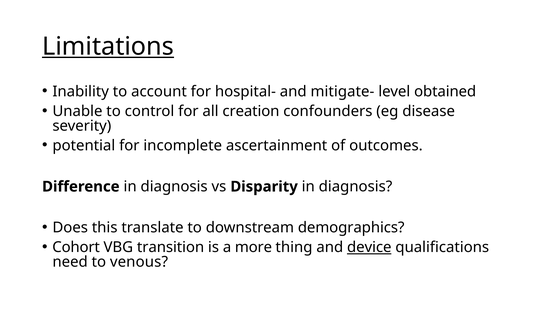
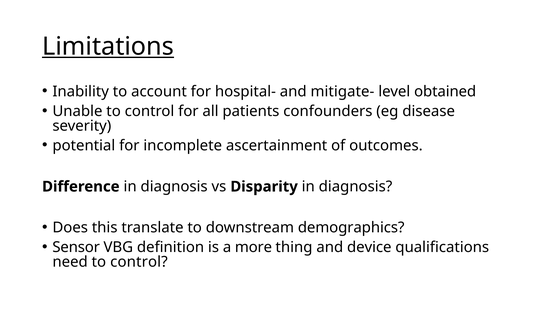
creation: creation -> patients
Cohort: Cohort -> Sensor
transition: transition -> definition
device underline: present -> none
need to venous: venous -> control
